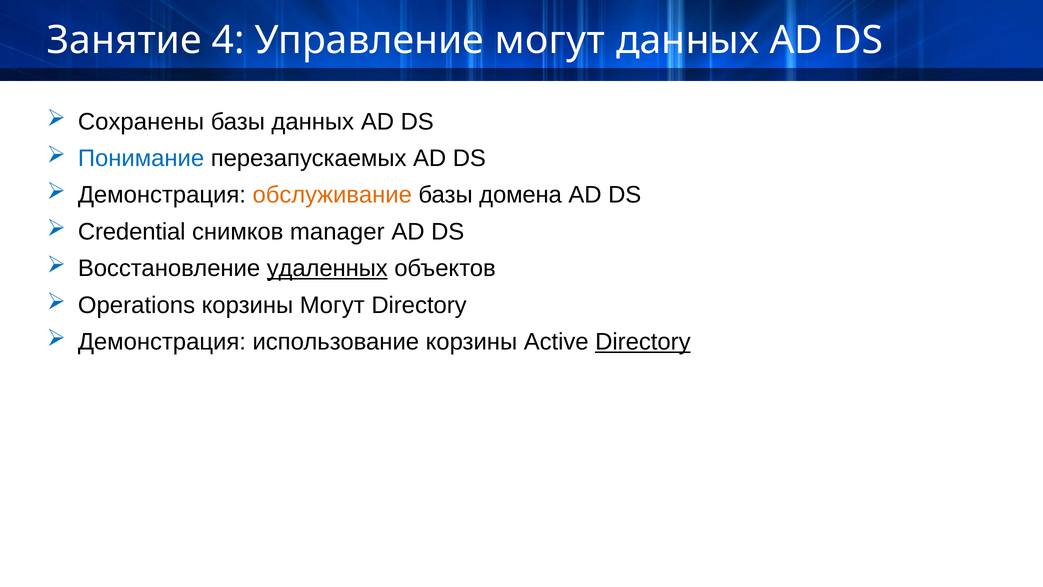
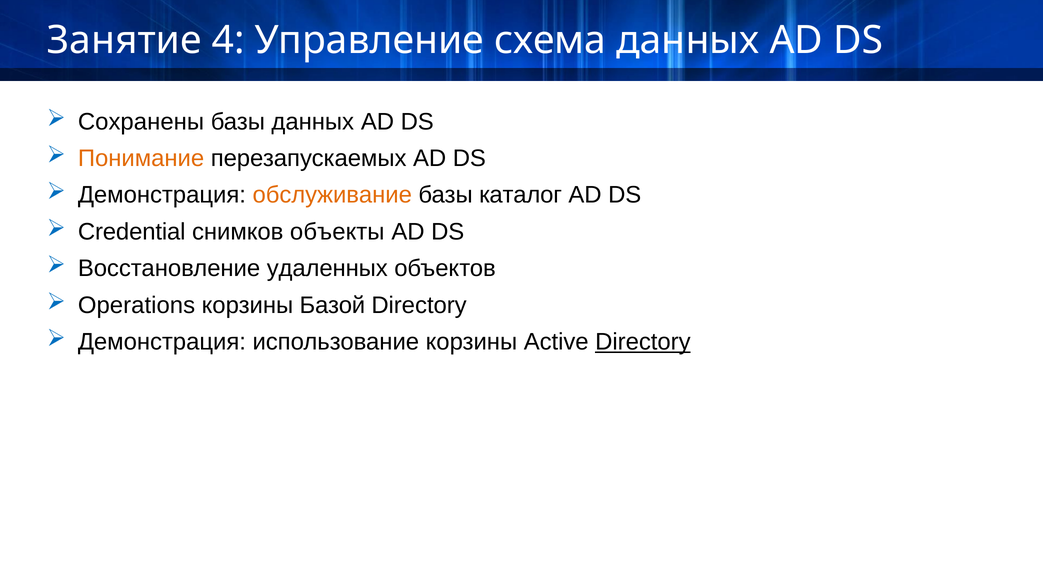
Управление могут: могут -> схема
Понимание colour: blue -> orange
домена: домена -> каталог
manager: manager -> объекты
удаленных underline: present -> none
корзины Могут: Могут -> Базой
